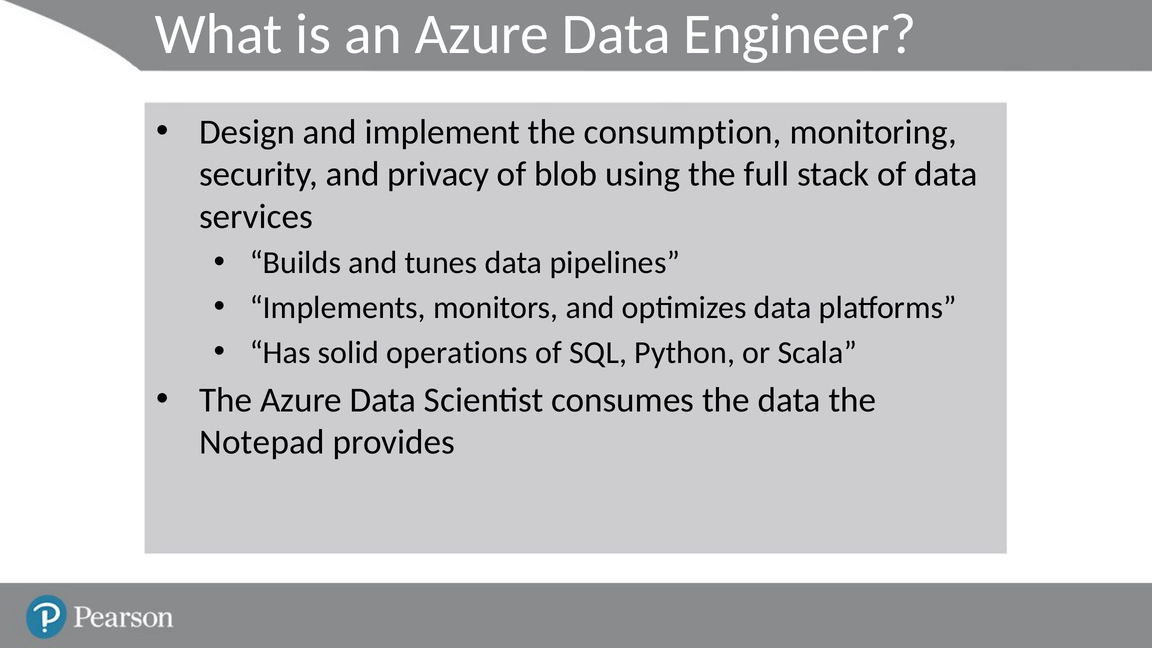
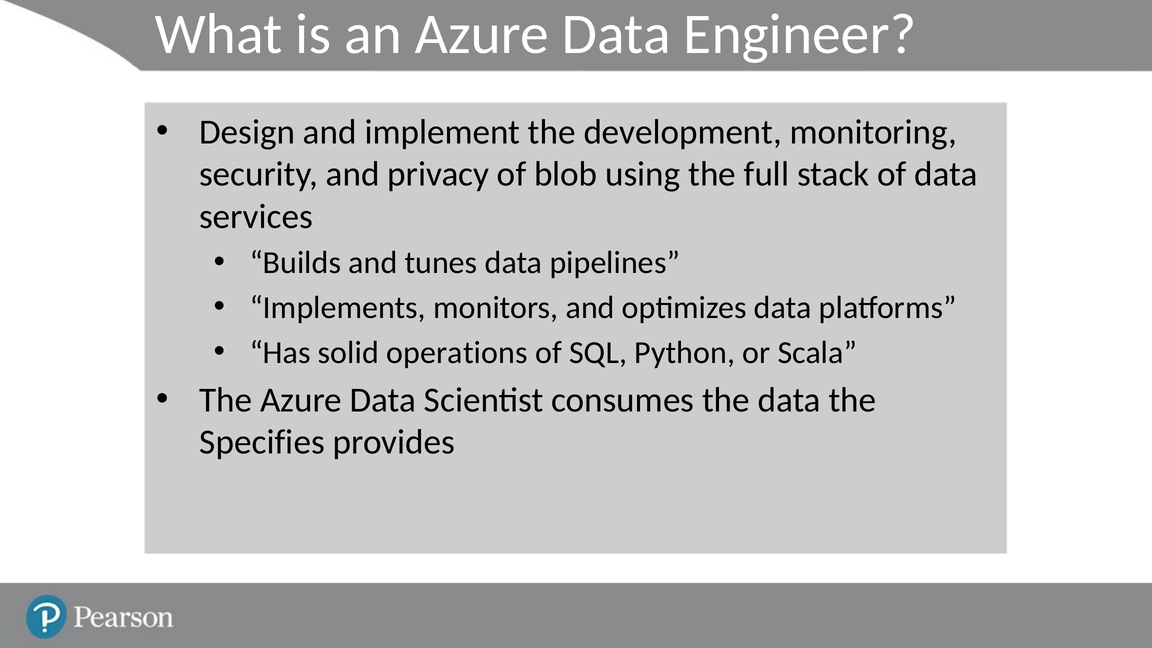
consumption: consumption -> development
Notepad: Notepad -> Specifies
